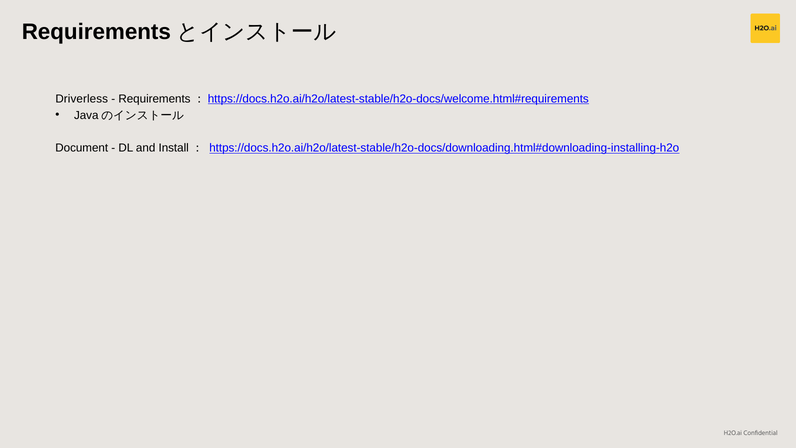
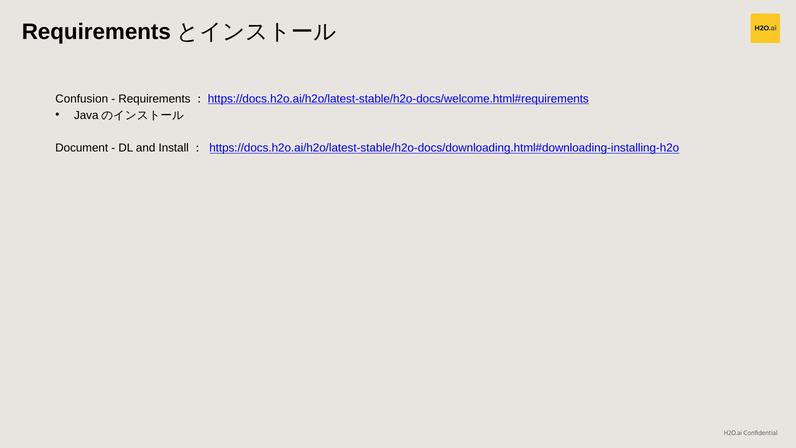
Driverless: Driverless -> Confusion
